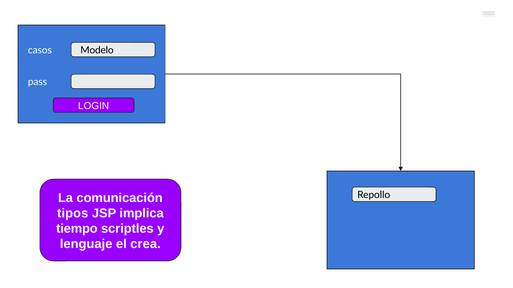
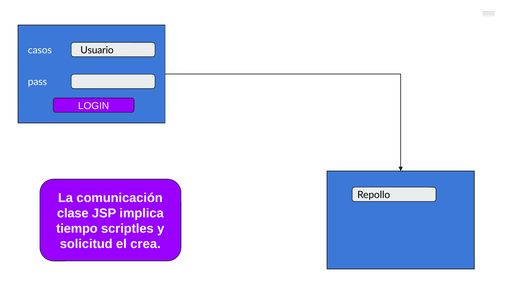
Modelo: Modelo -> Usuario
tipos: tipos -> clase
lenguaje: lenguaje -> solicitud
